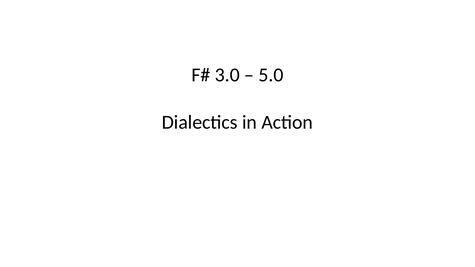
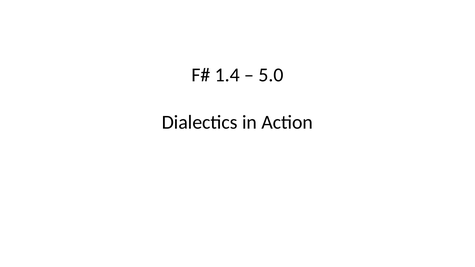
3.0: 3.0 -> 1.4
